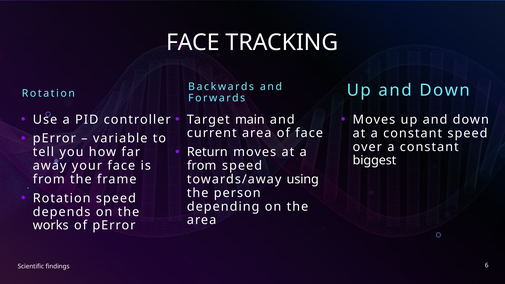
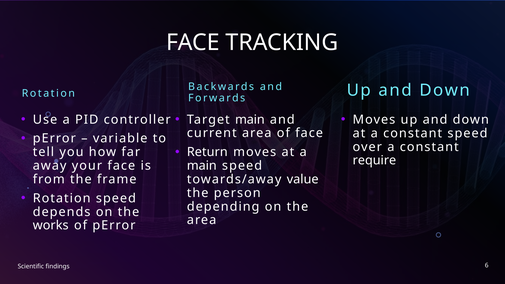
biggest: biggest -> require
from at (202, 166): from -> main
using: using -> value
